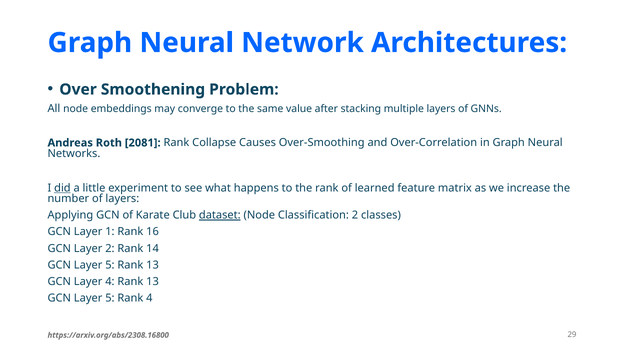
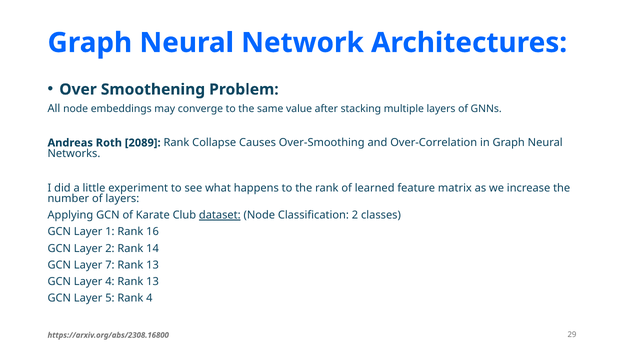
2081: 2081 -> 2089
did underline: present -> none
5 at (110, 265): 5 -> 7
